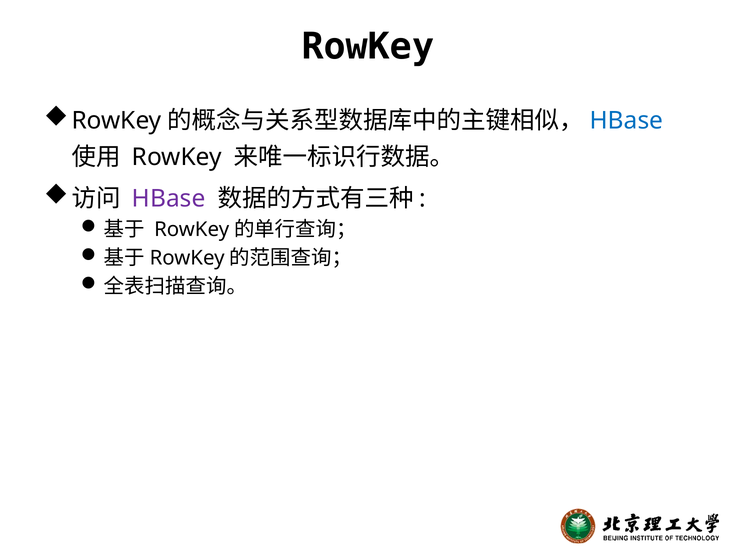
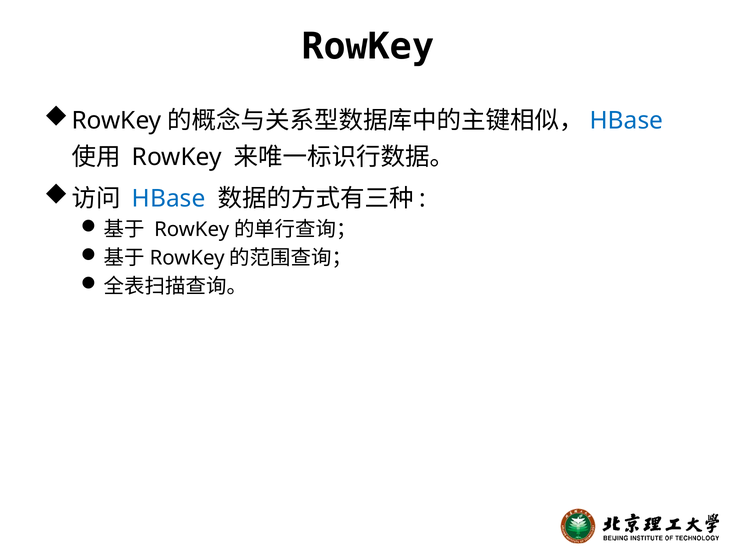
HBase at (169, 199) colour: purple -> blue
